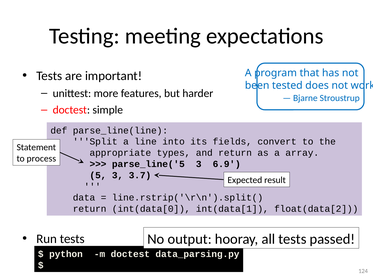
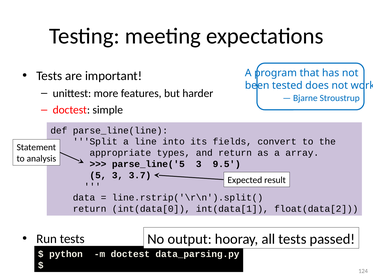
process: process -> analysis
6.9: 6.9 -> 9.5
